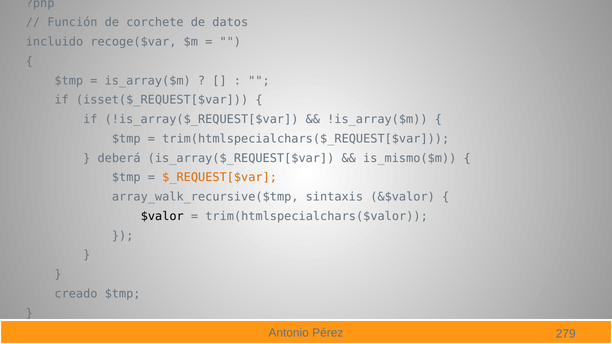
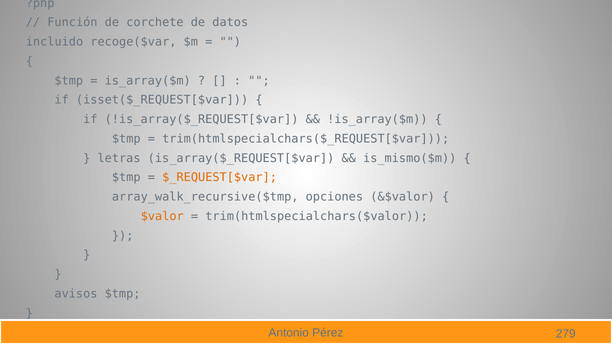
deberá: deberá -> letras
sintaxis: sintaxis -> opciones
$valor colour: black -> orange
creado: creado -> avisos
